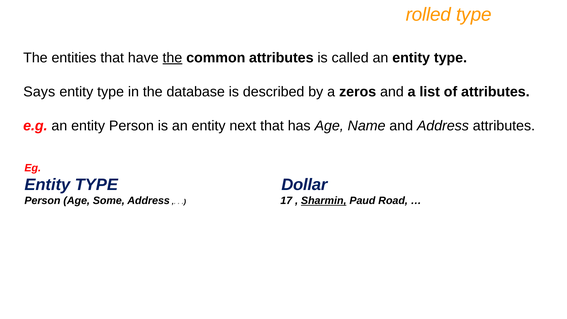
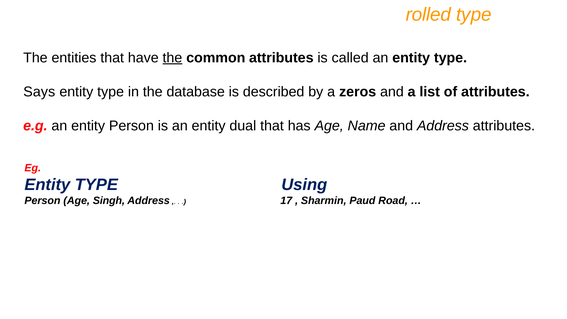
next: next -> dual
Dollar: Dollar -> Using
Some: Some -> Singh
Sharmin underline: present -> none
